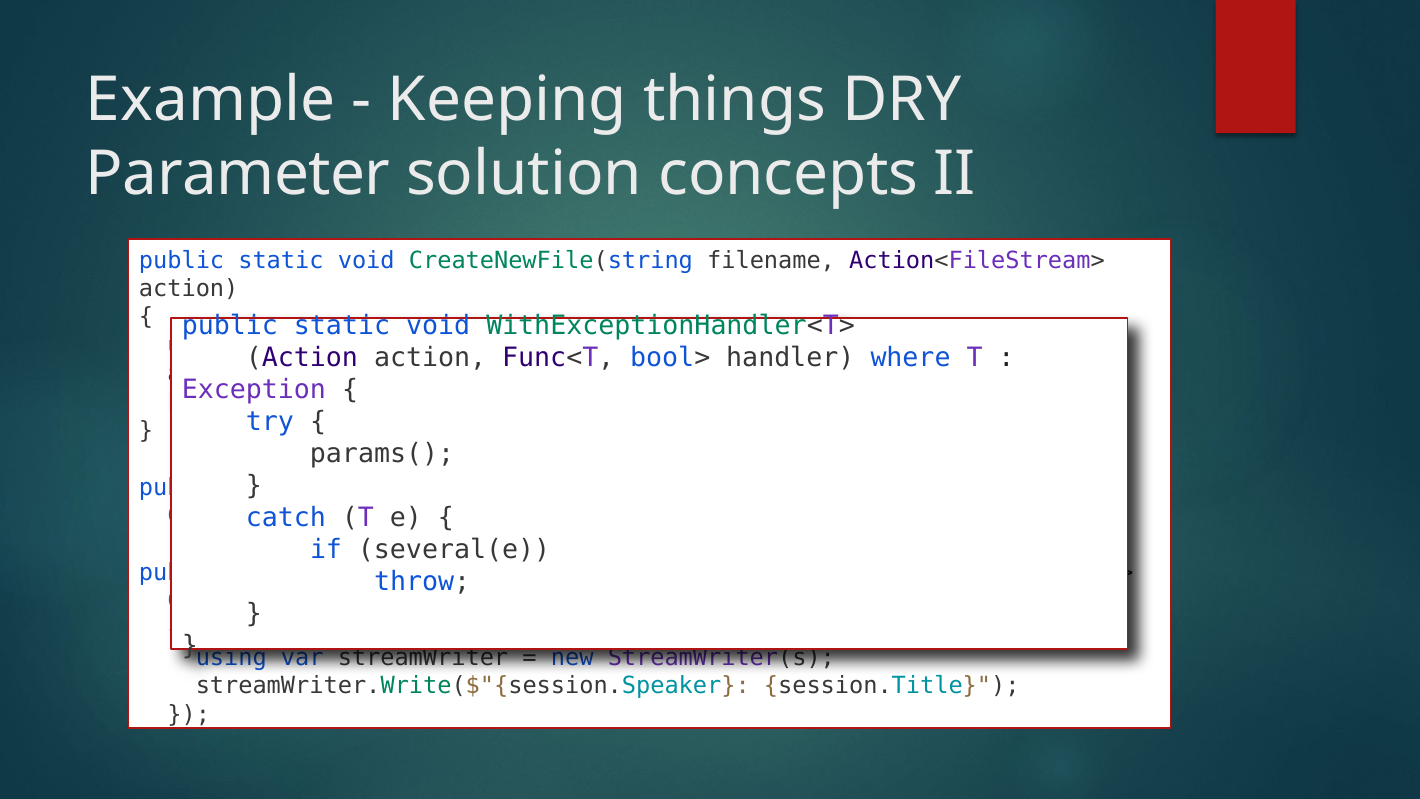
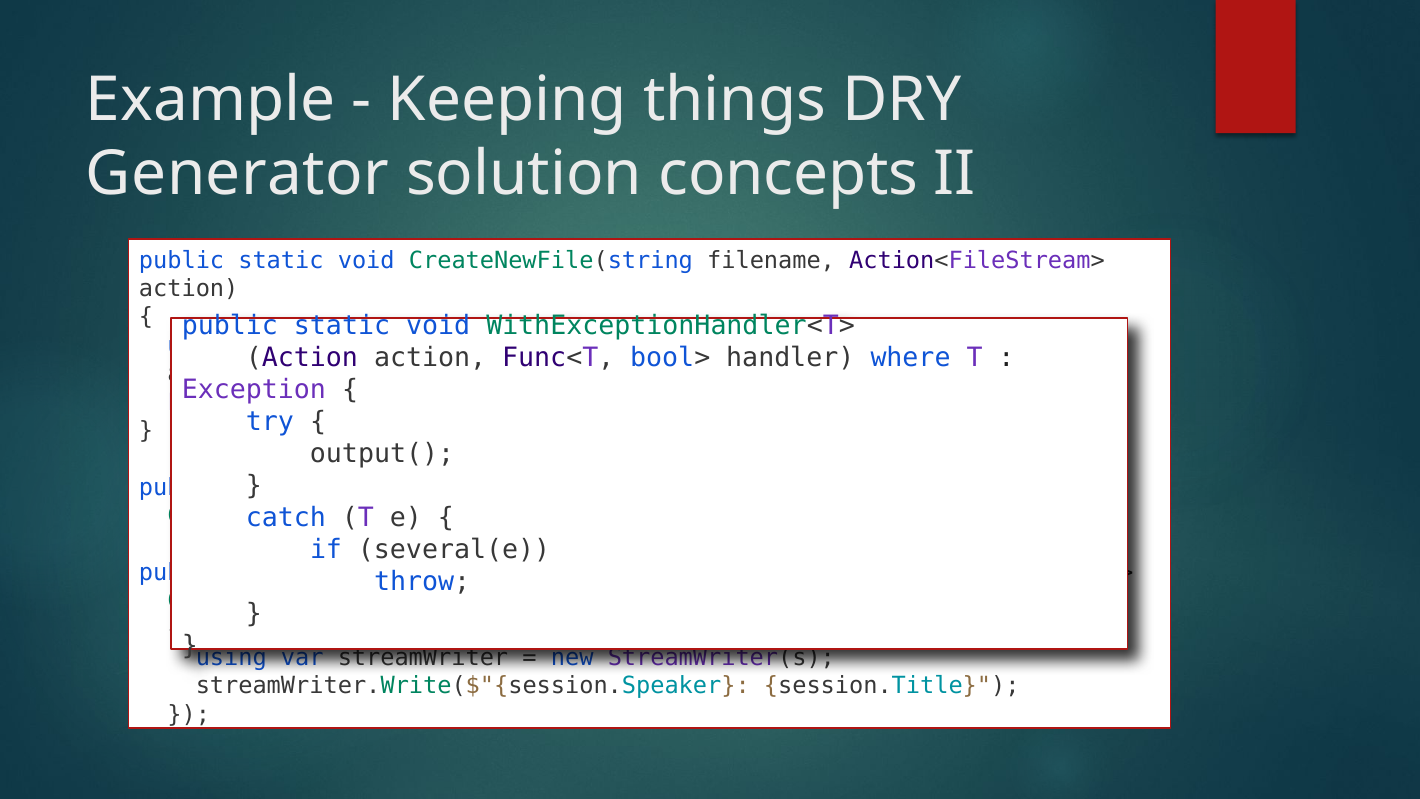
Parameter: Parameter -> Generator
params(: params( -> output(
